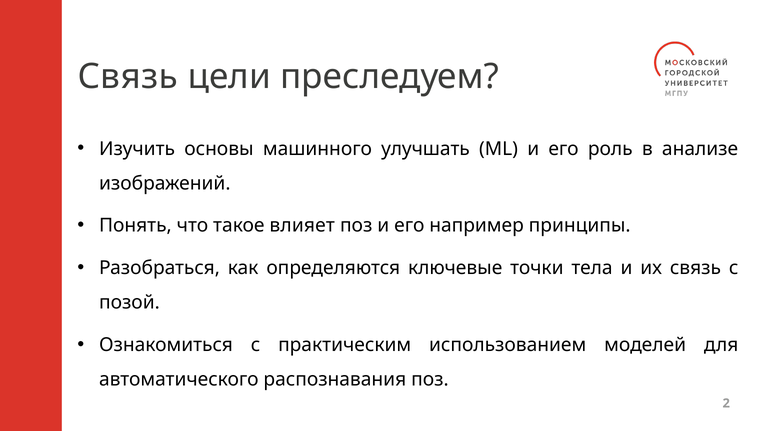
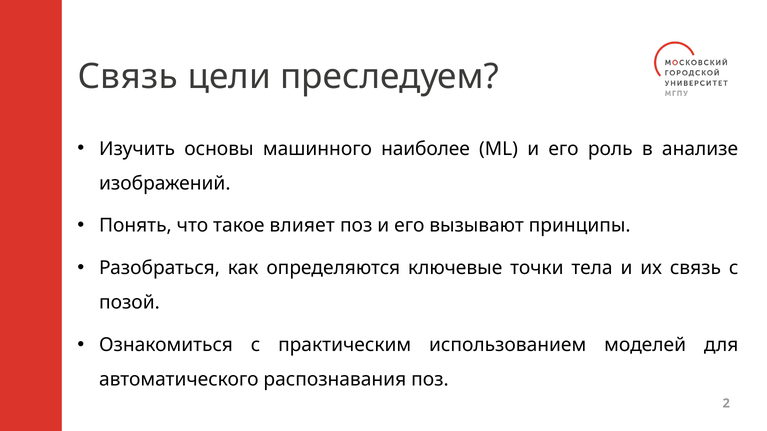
улучшать: улучшать -> наиболее
например: например -> вызывают
